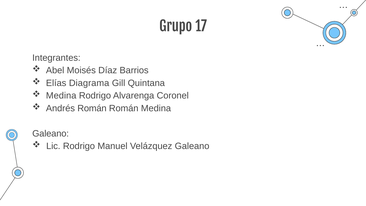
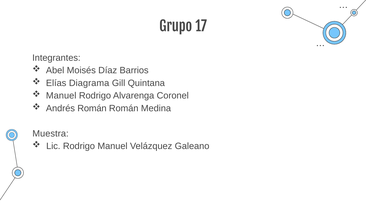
Medina at (61, 96): Medina -> Manuel
Galeano at (51, 133): Galeano -> Muestra
